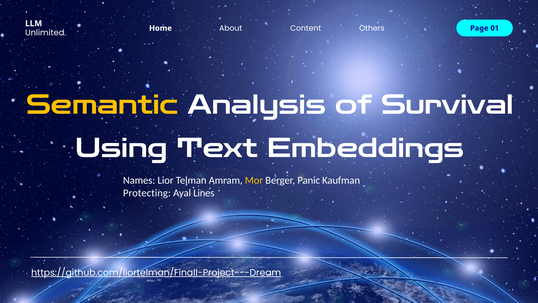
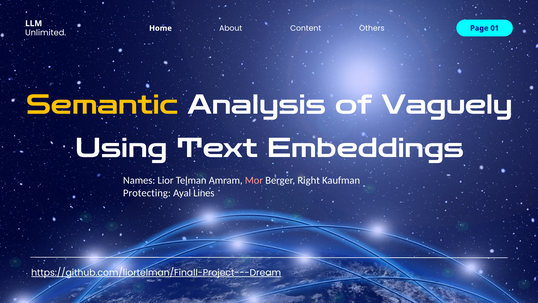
Survival: Survival -> Vaguely
Mor at (254, 180) colour: yellow -> pink
Panic: Panic -> Right
